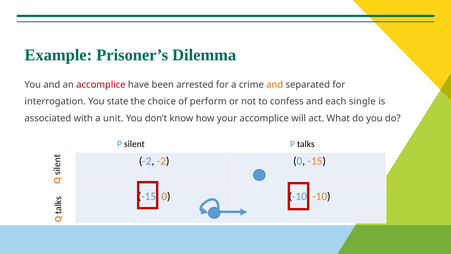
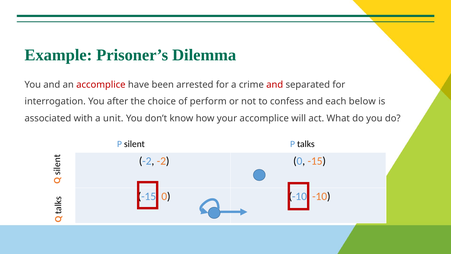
and at (275, 84) colour: orange -> red
state: state -> after
single: single -> below
